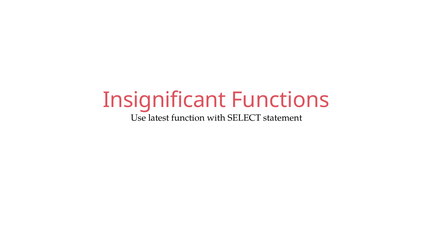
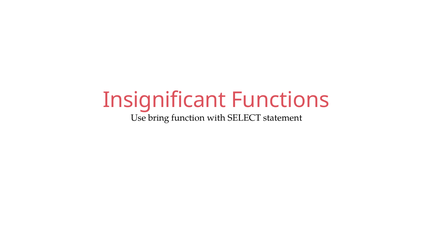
latest: latest -> bring
